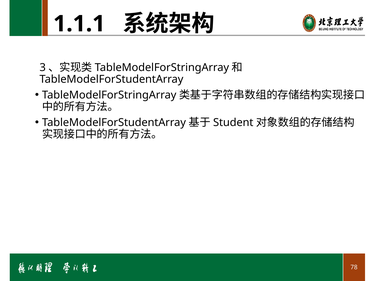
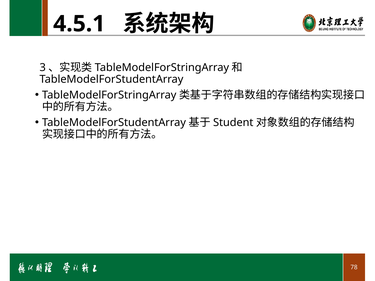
1.1.1: 1.1.1 -> 4.5.1
